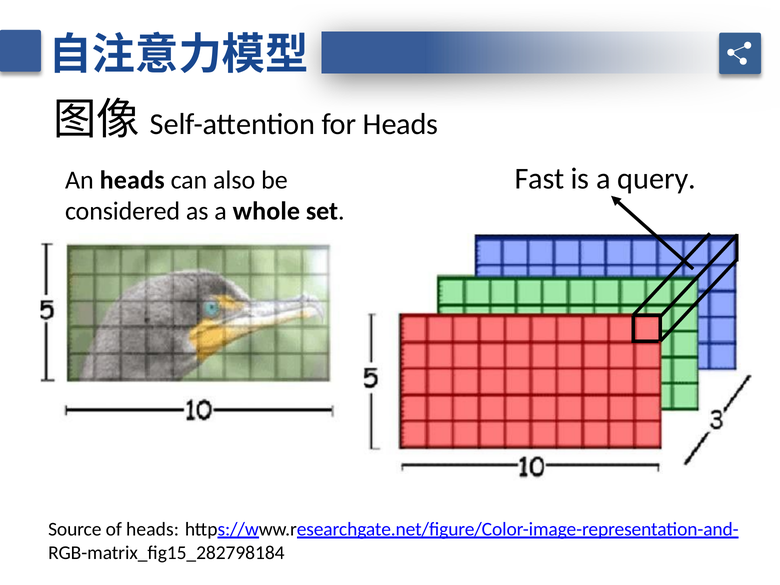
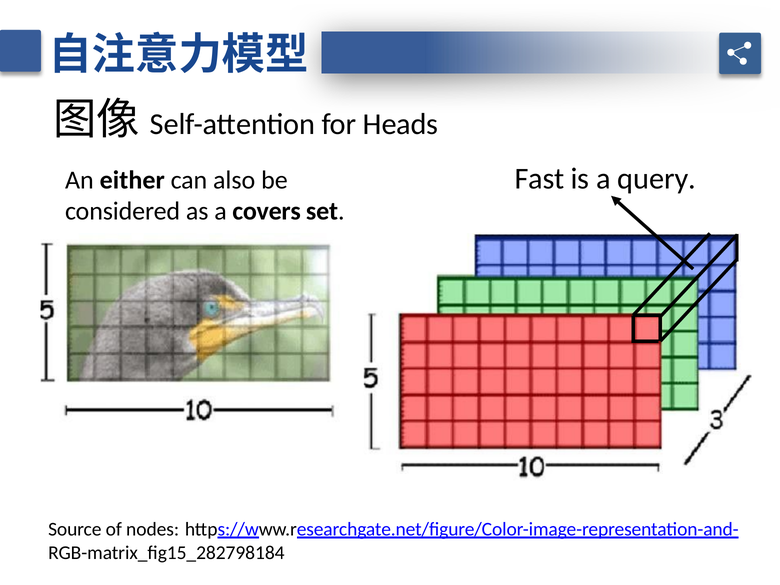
An heads: heads -> either
whole: whole -> covers
of heads: heads -> nodes
